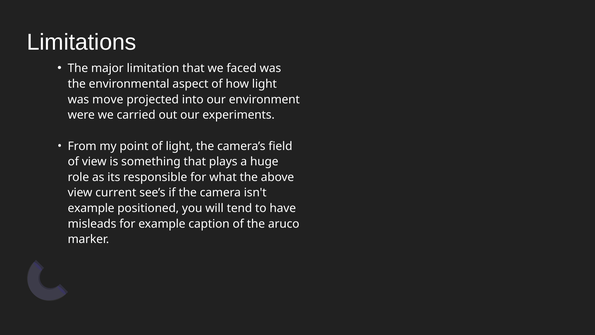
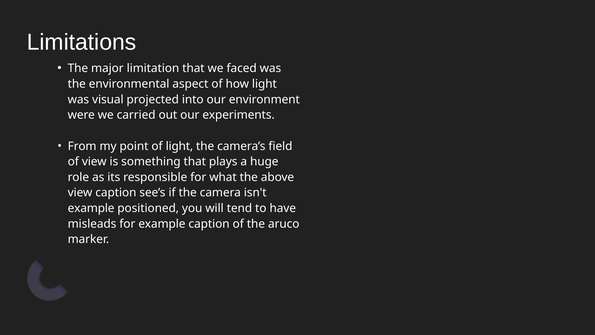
move: move -> visual
view current: current -> caption
